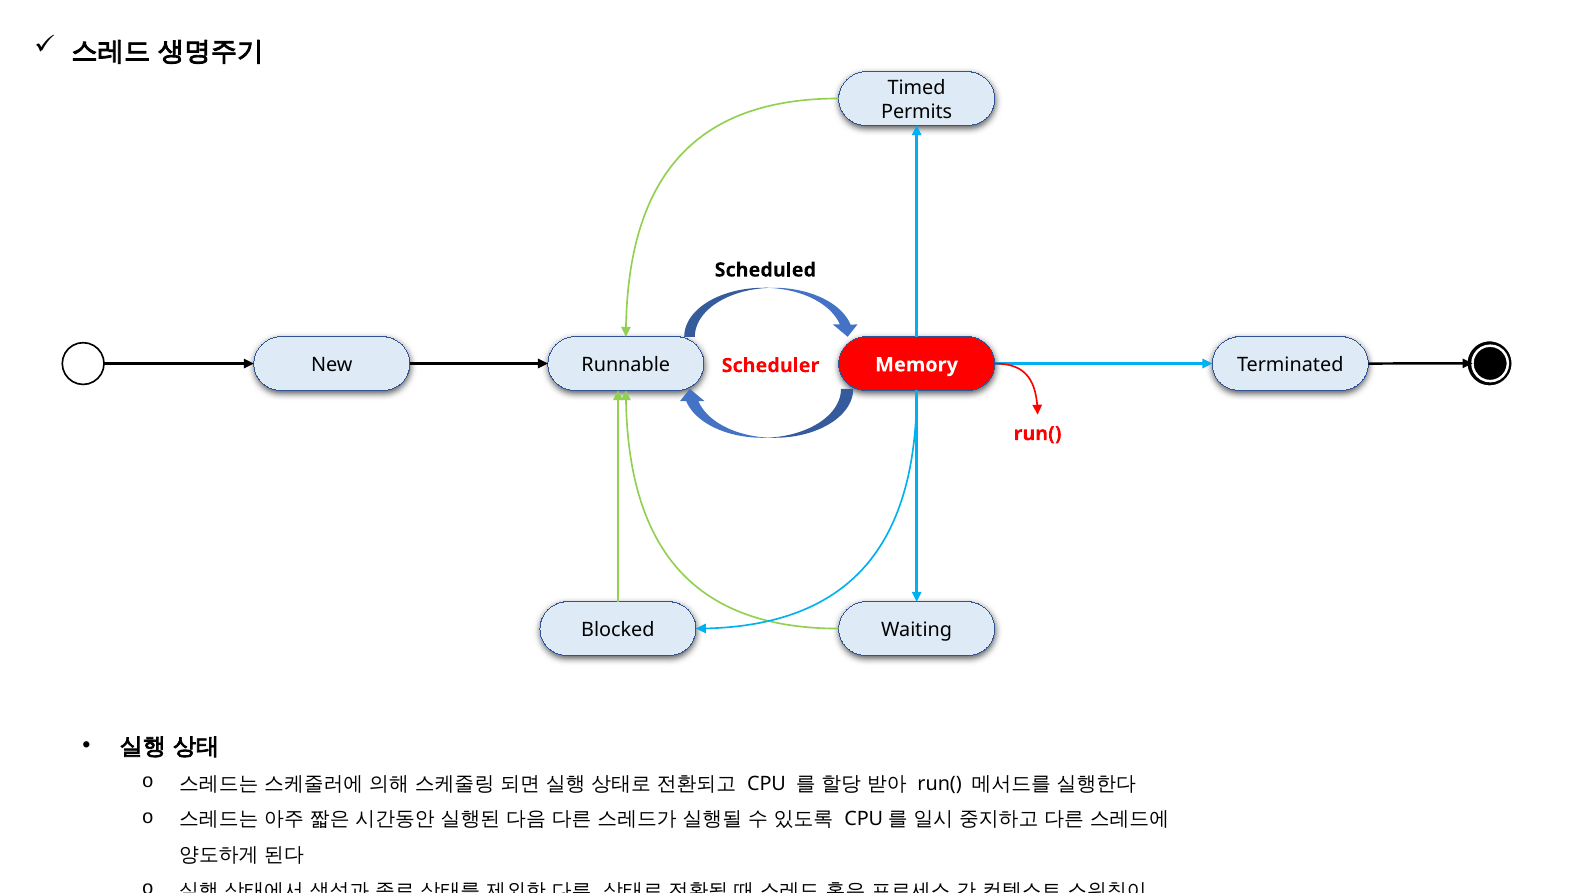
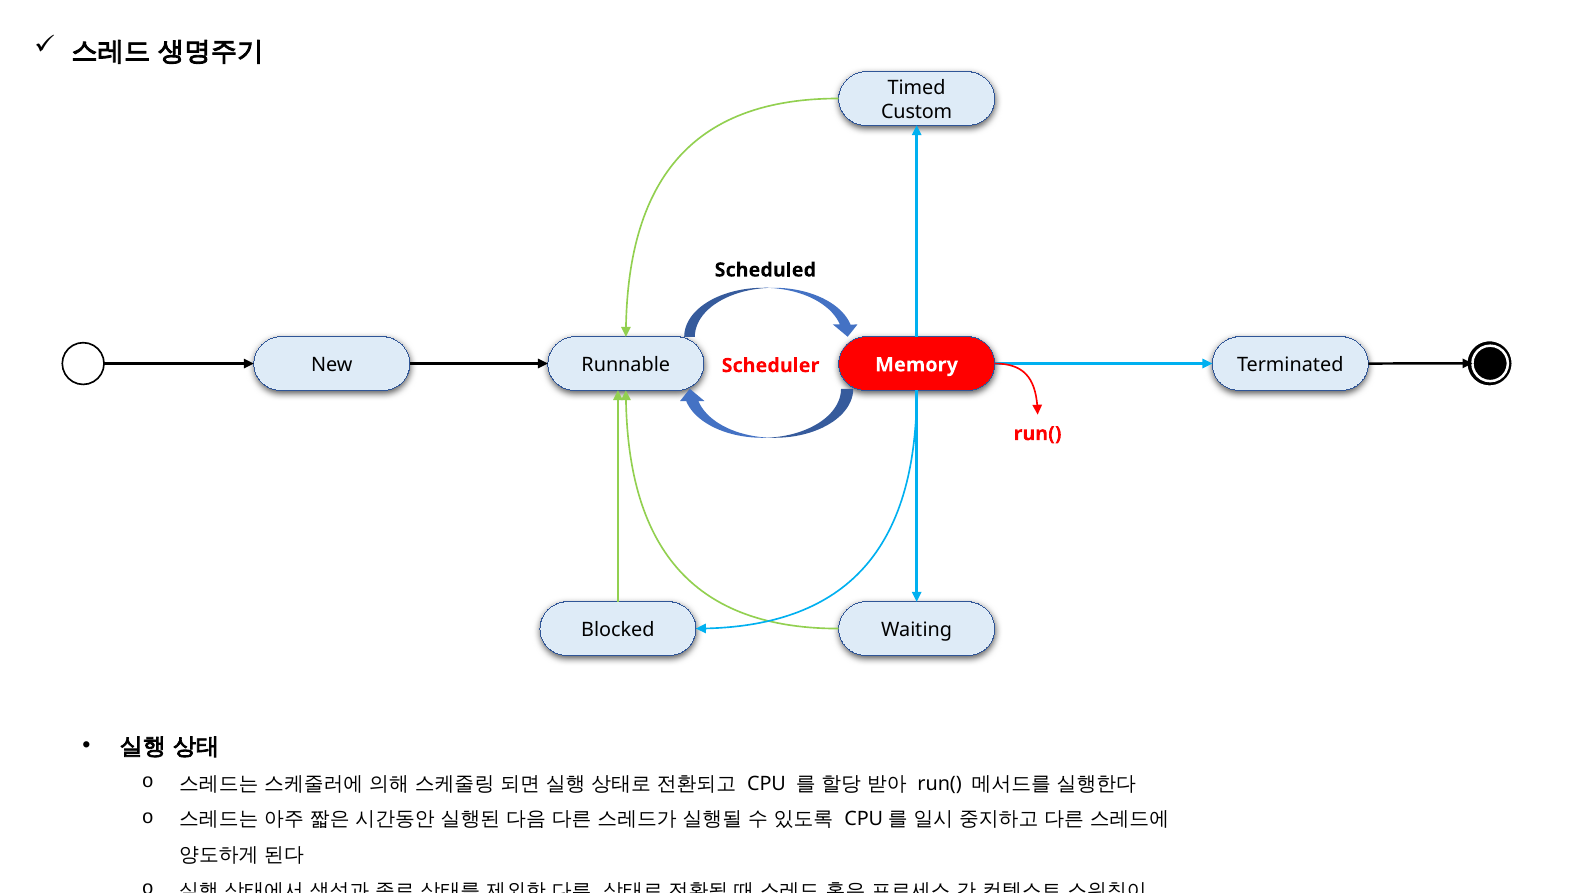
Permits: Permits -> Custom
